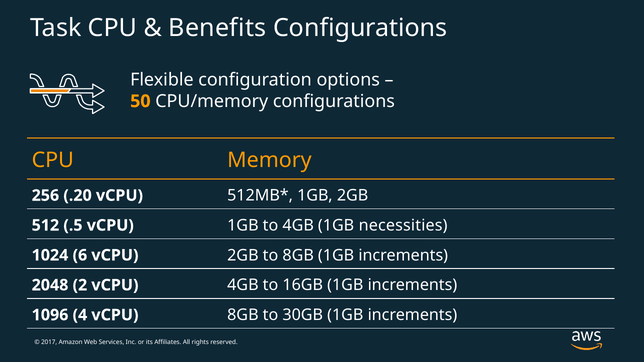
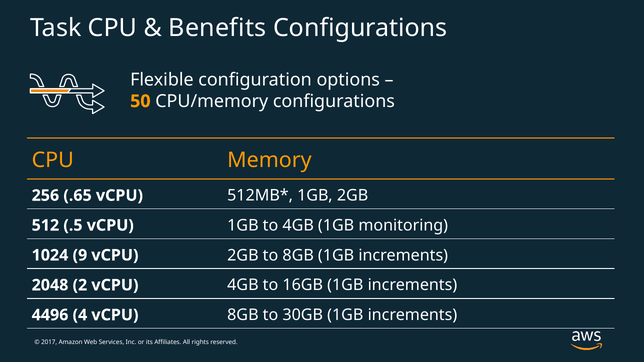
.20: .20 -> .65
necessities: necessities -> monitoring
6: 6 -> 9
1096: 1096 -> 4496
